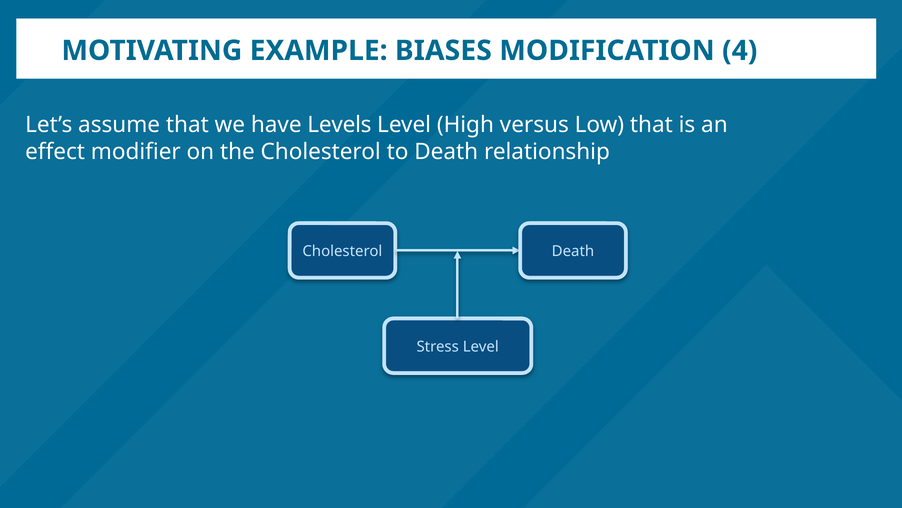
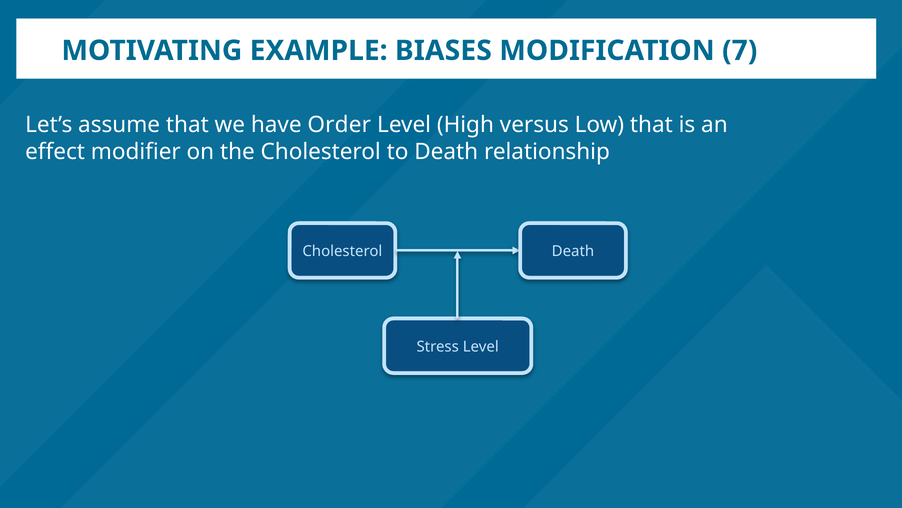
4: 4 -> 7
Levels: Levels -> Order
